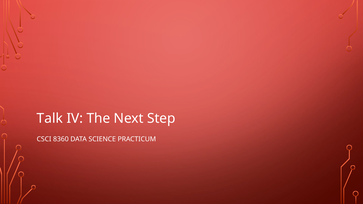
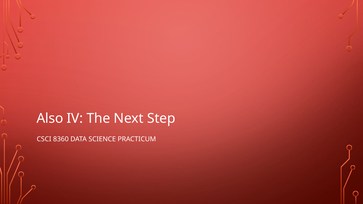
Talk: Talk -> Also
